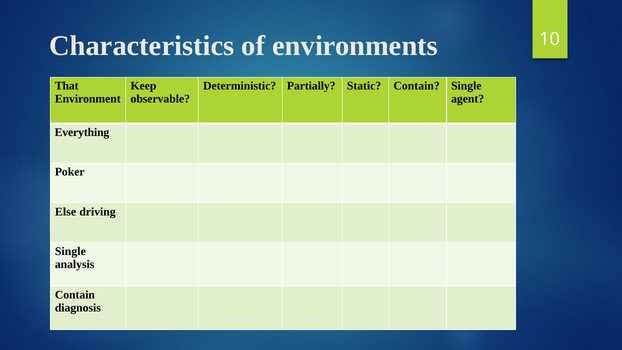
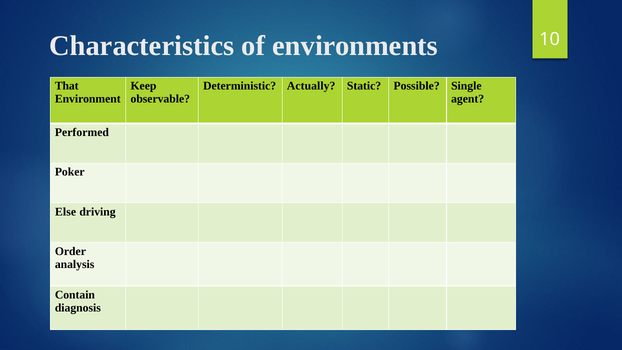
Partially: Partially -> Actually
Static Contain: Contain -> Possible
Everything: Everything -> Performed
Single at (70, 251): Single -> Order
